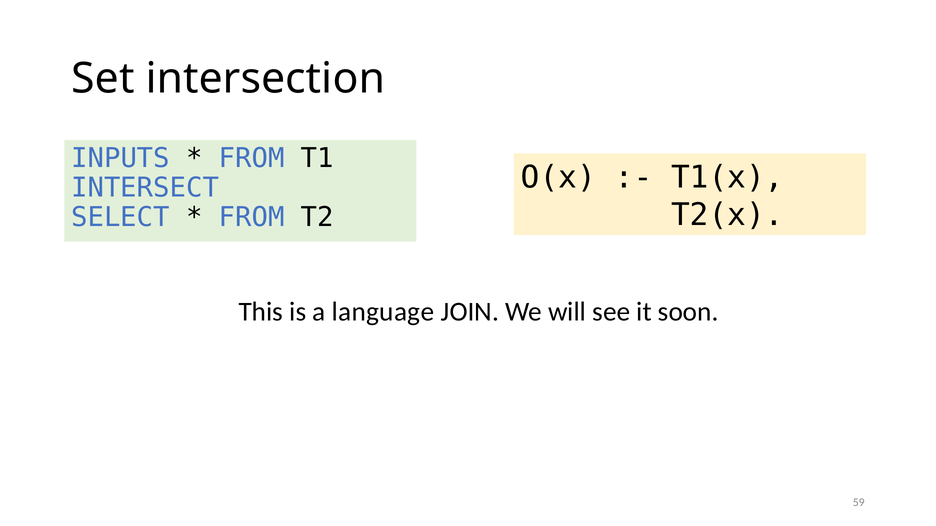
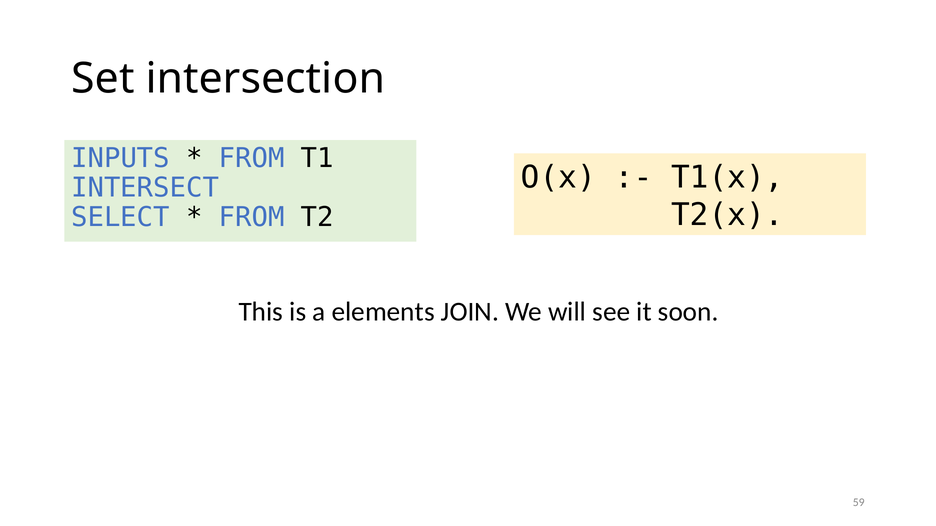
language: language -> elements
